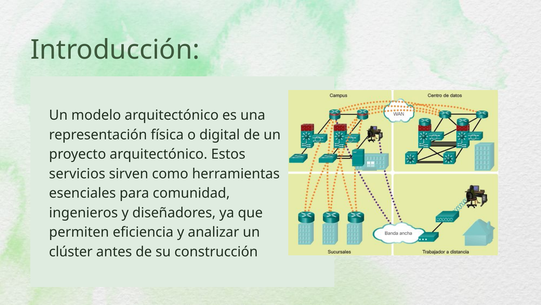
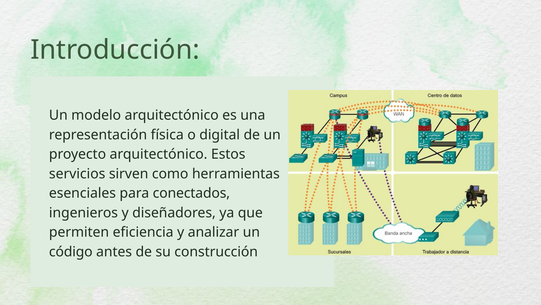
comunidad: comunidad -> conectados
clúster: clúster -> código
